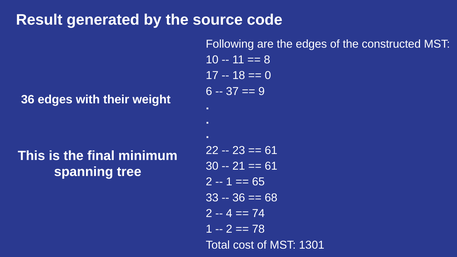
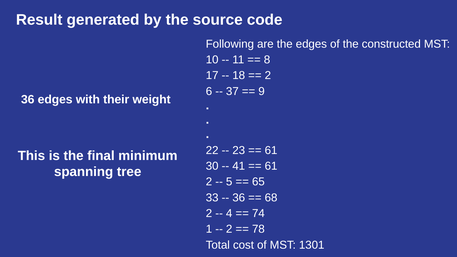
0 at (268, 76): 0 -> 2
21: 21 -> 41
1 at (229, 182): 1 -> 5
